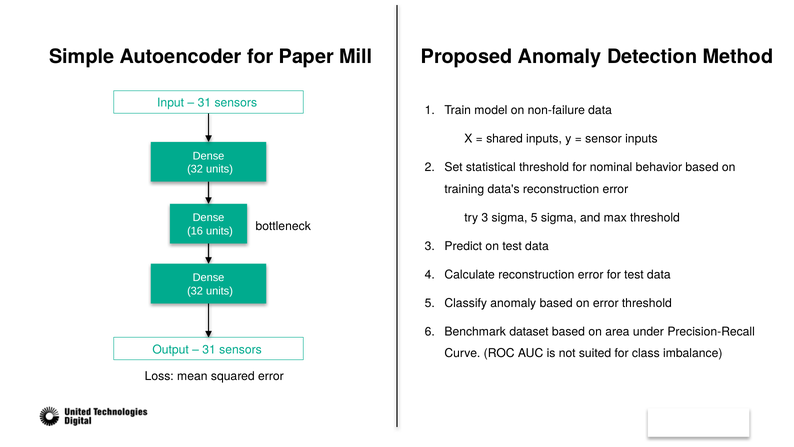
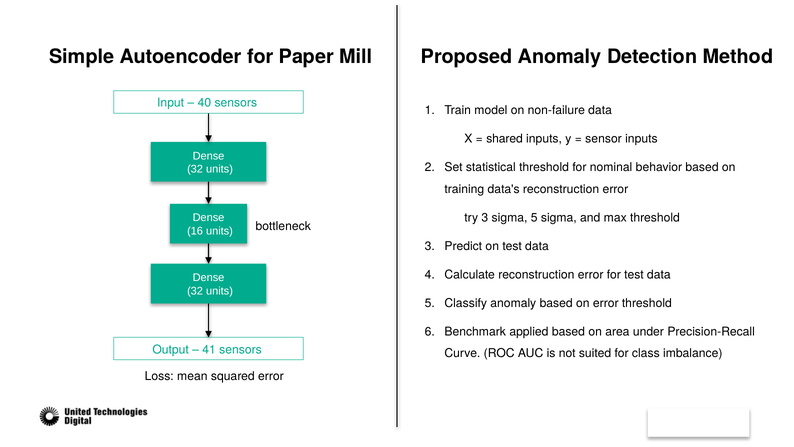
31 at (204, 103): 31 -> 40
dataset: dataset -> applied
31 at (209, 349): 31 -> 41
